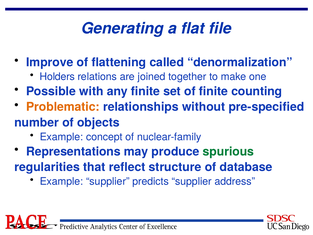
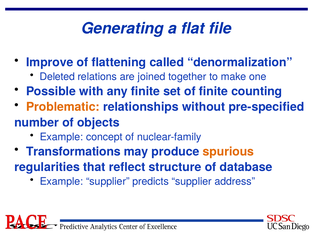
Holders: Holders -> Deleted
Representations: Representations -> Transformations
spurious colour: green -> orange
